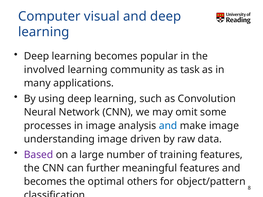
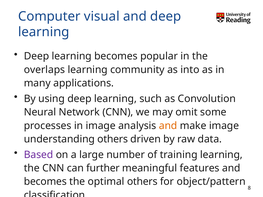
involved: involved -> overlaps
task: task -> into
and at (168, 126) colour: blue -> orange
understanding image: image -> others
training features: features -> learning
